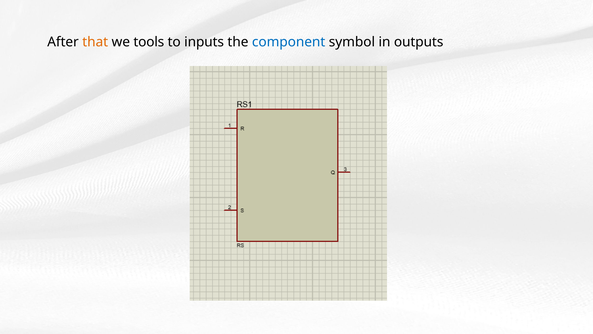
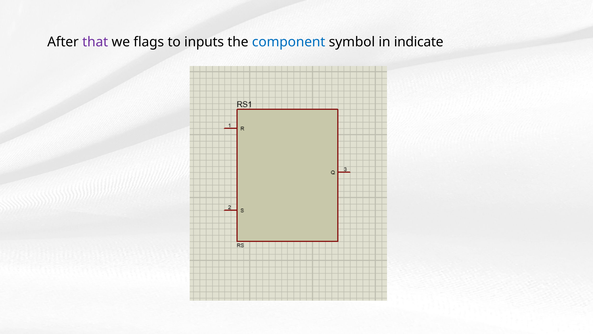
that colour: orange -> purple
tools: tools -> flags
outputs: outputs -> indicate
